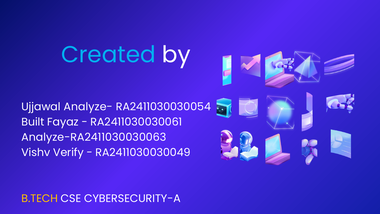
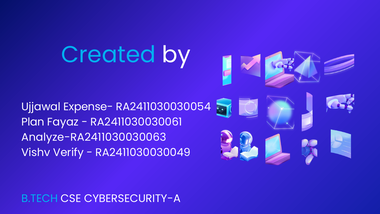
Analyze-: Analyze- -> Expense-
Built: Built -> Plan
B.TECH colour: yellow -> light blue
